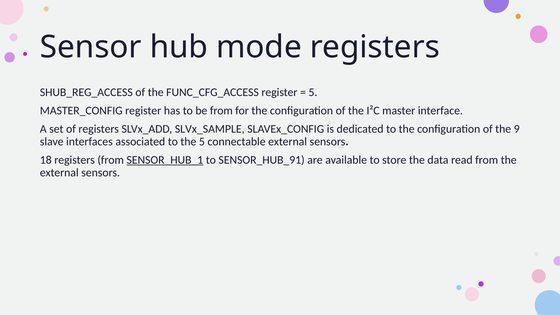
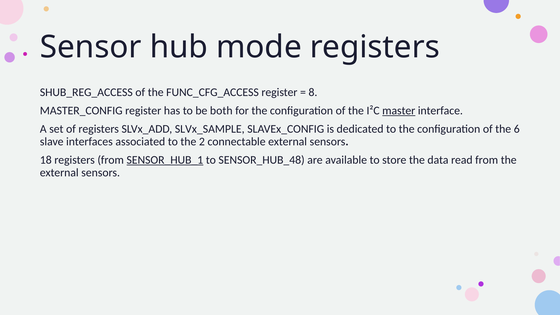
5 at (313, 92): 5 -> 8
be from: from -> both
master underline: none -> present
9: 9 -> 6
the 5: 5 -> 2
SENSOR_HUB_91: SENSOR_HUB_91 -> SENSOR_HUB_48
